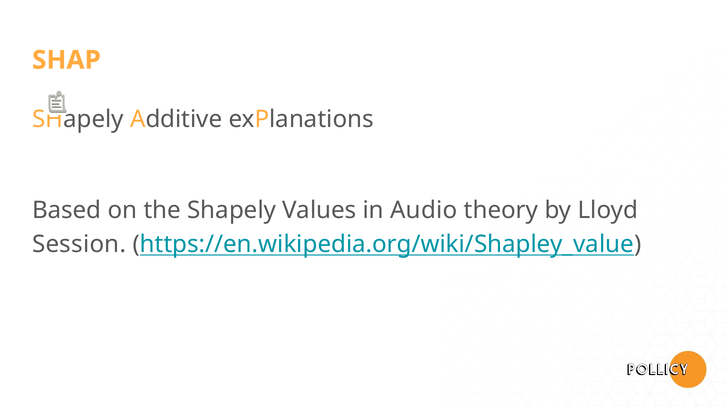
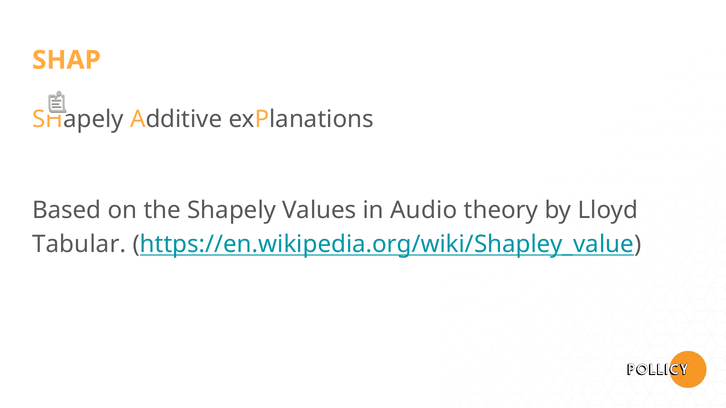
Session: Session -> Tabular
